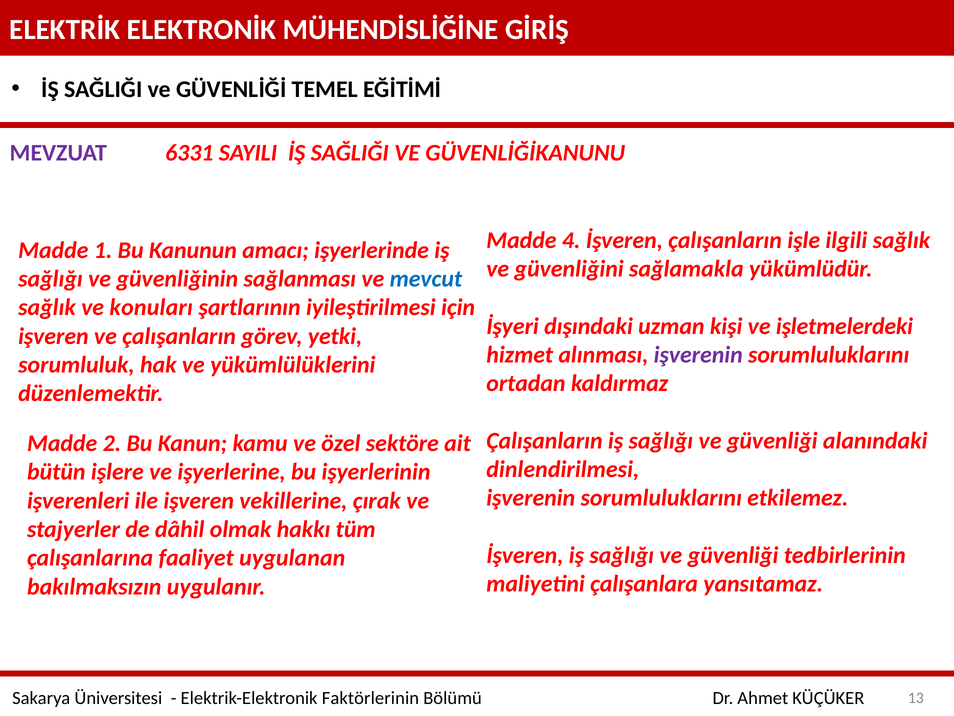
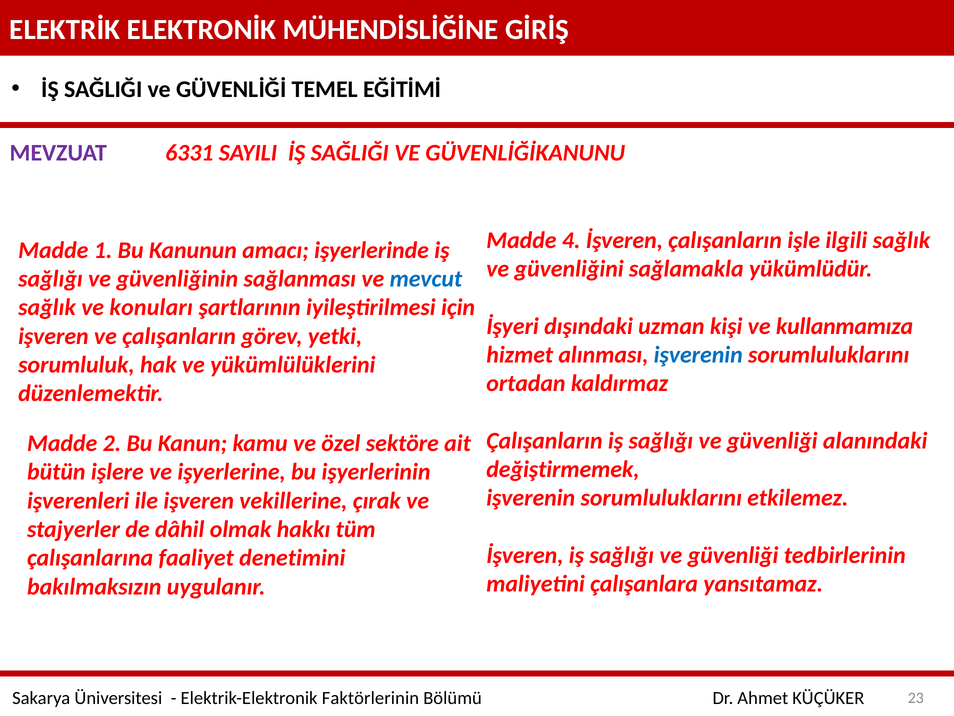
işletmelerdeki: işletmelerdeki -> kullanmamıza
işverenin at (698, 355) colour: purple -> blue
dinlendirilmesi: dinlendirilmesi -> değiştirmemek
uygulanan: uygulanan -> denetimini
13: 13 -> 23
